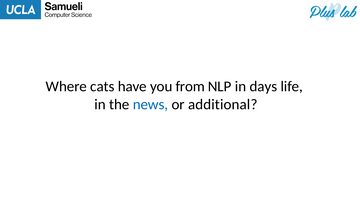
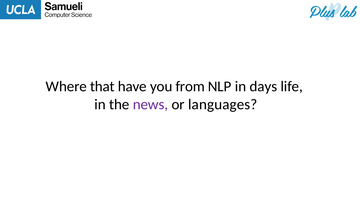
cats: cats -> that
news colour: blue -> purple
additional: additional -> languages
